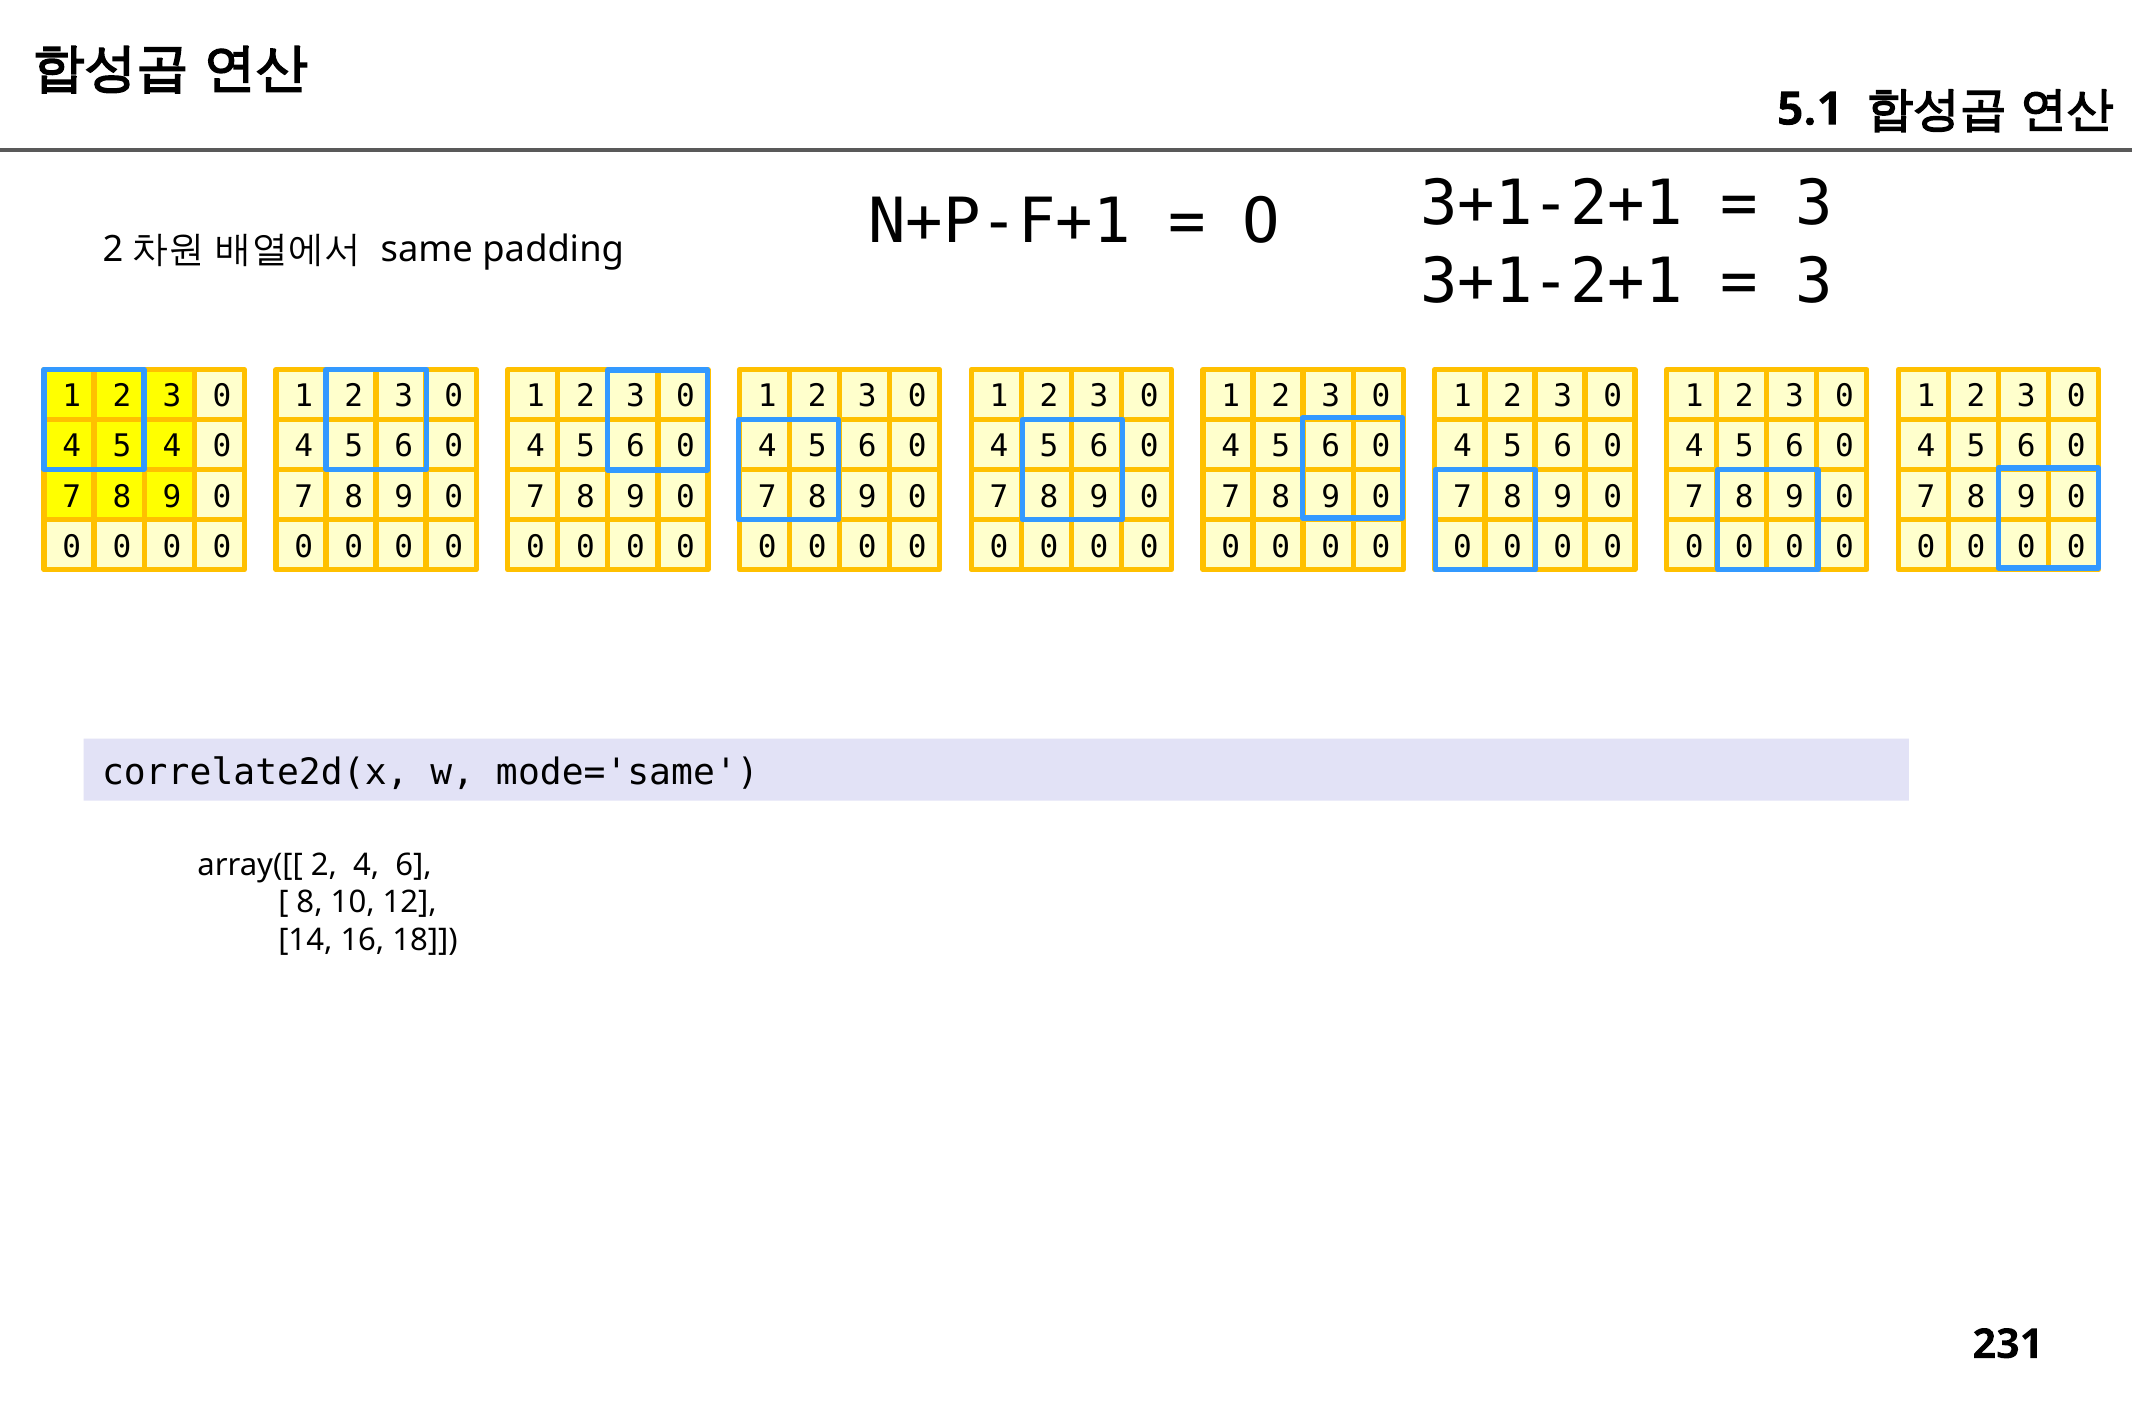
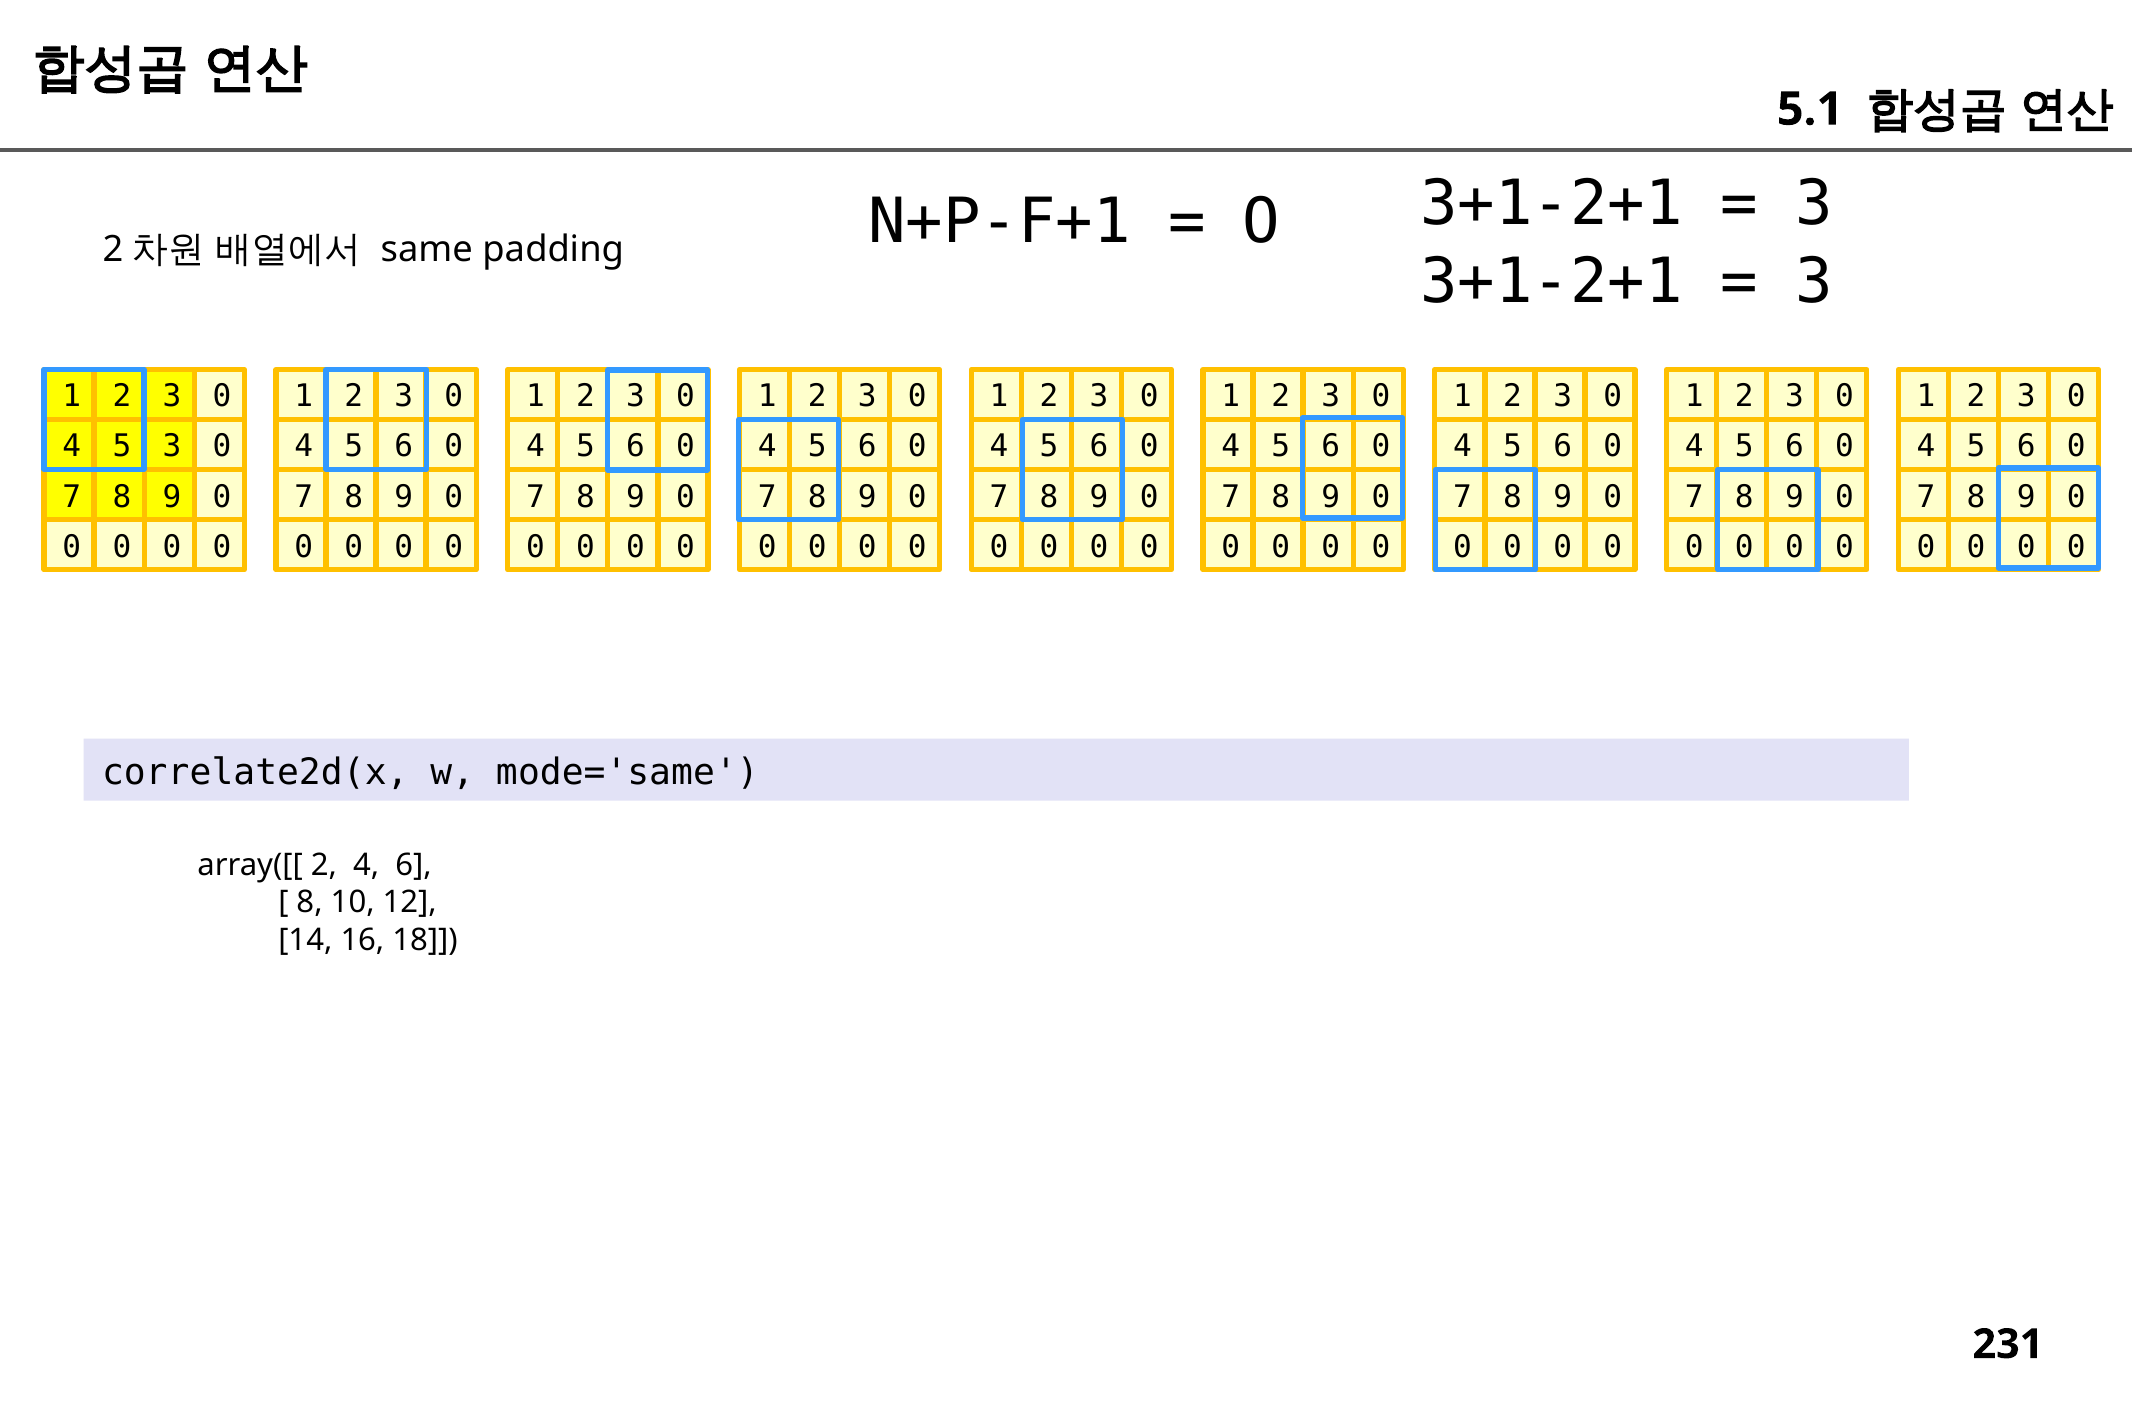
5 4: 4 -> 3
